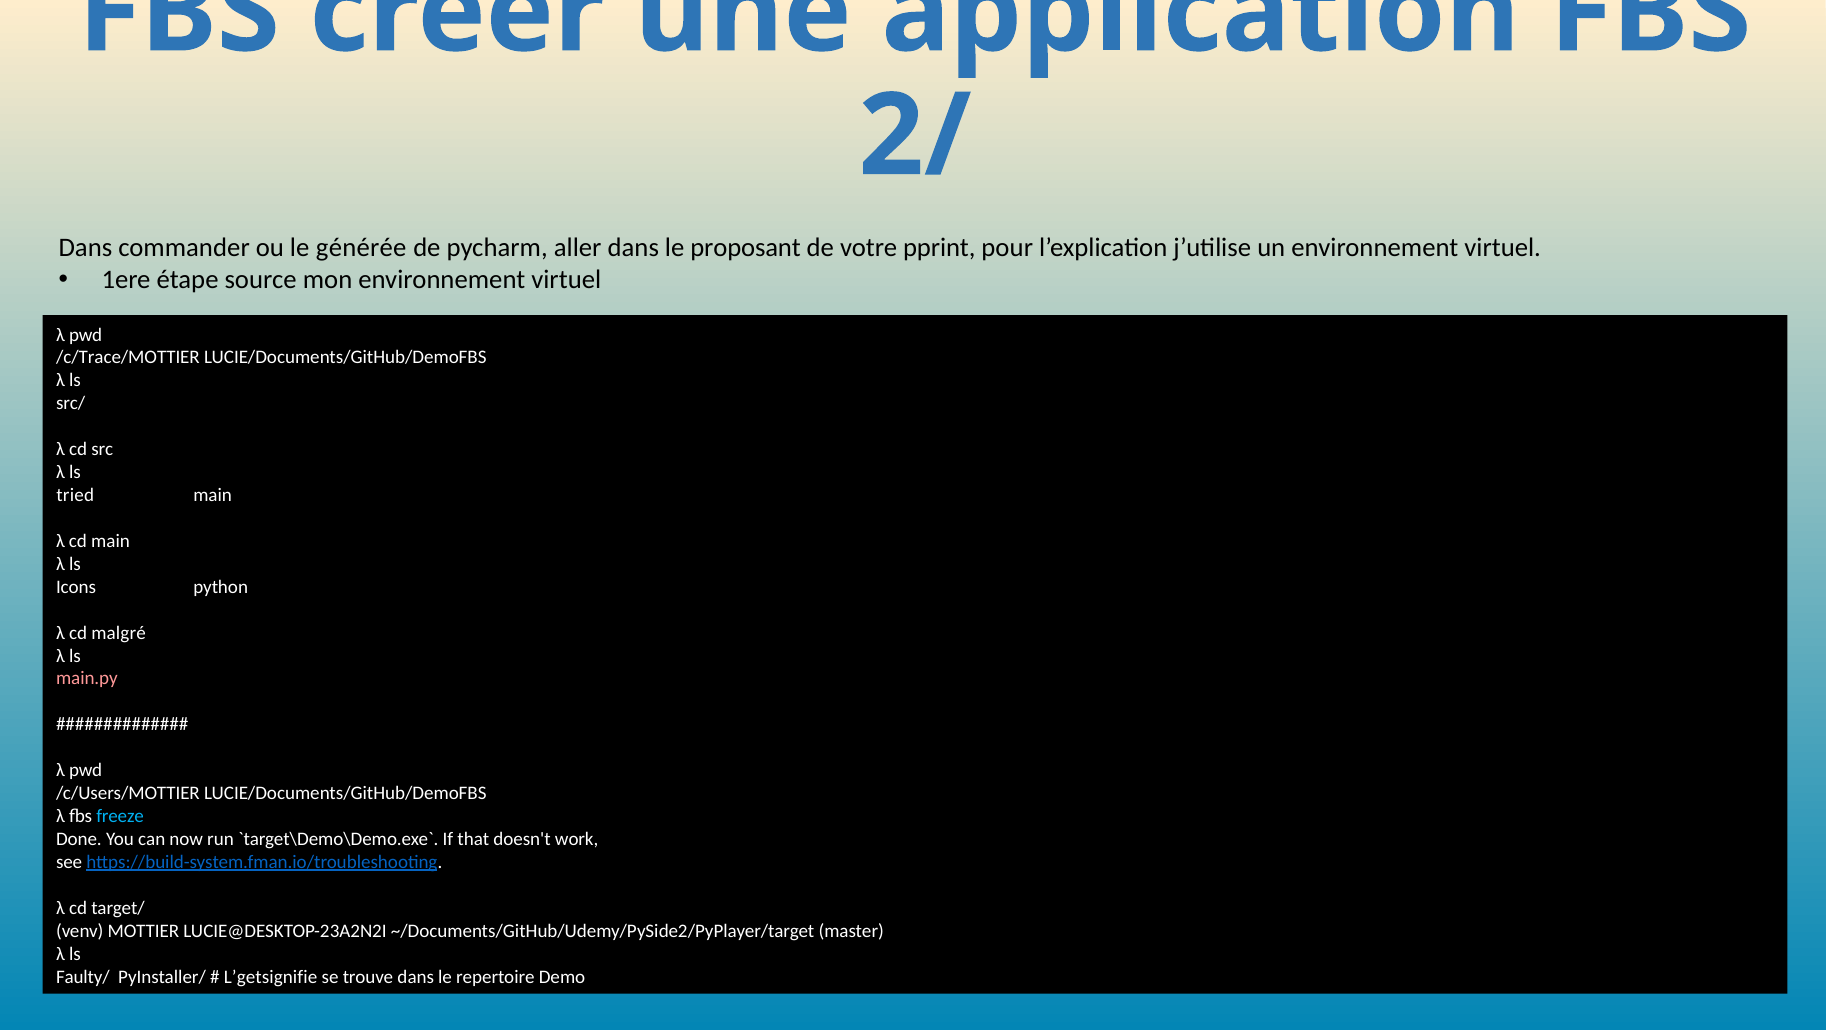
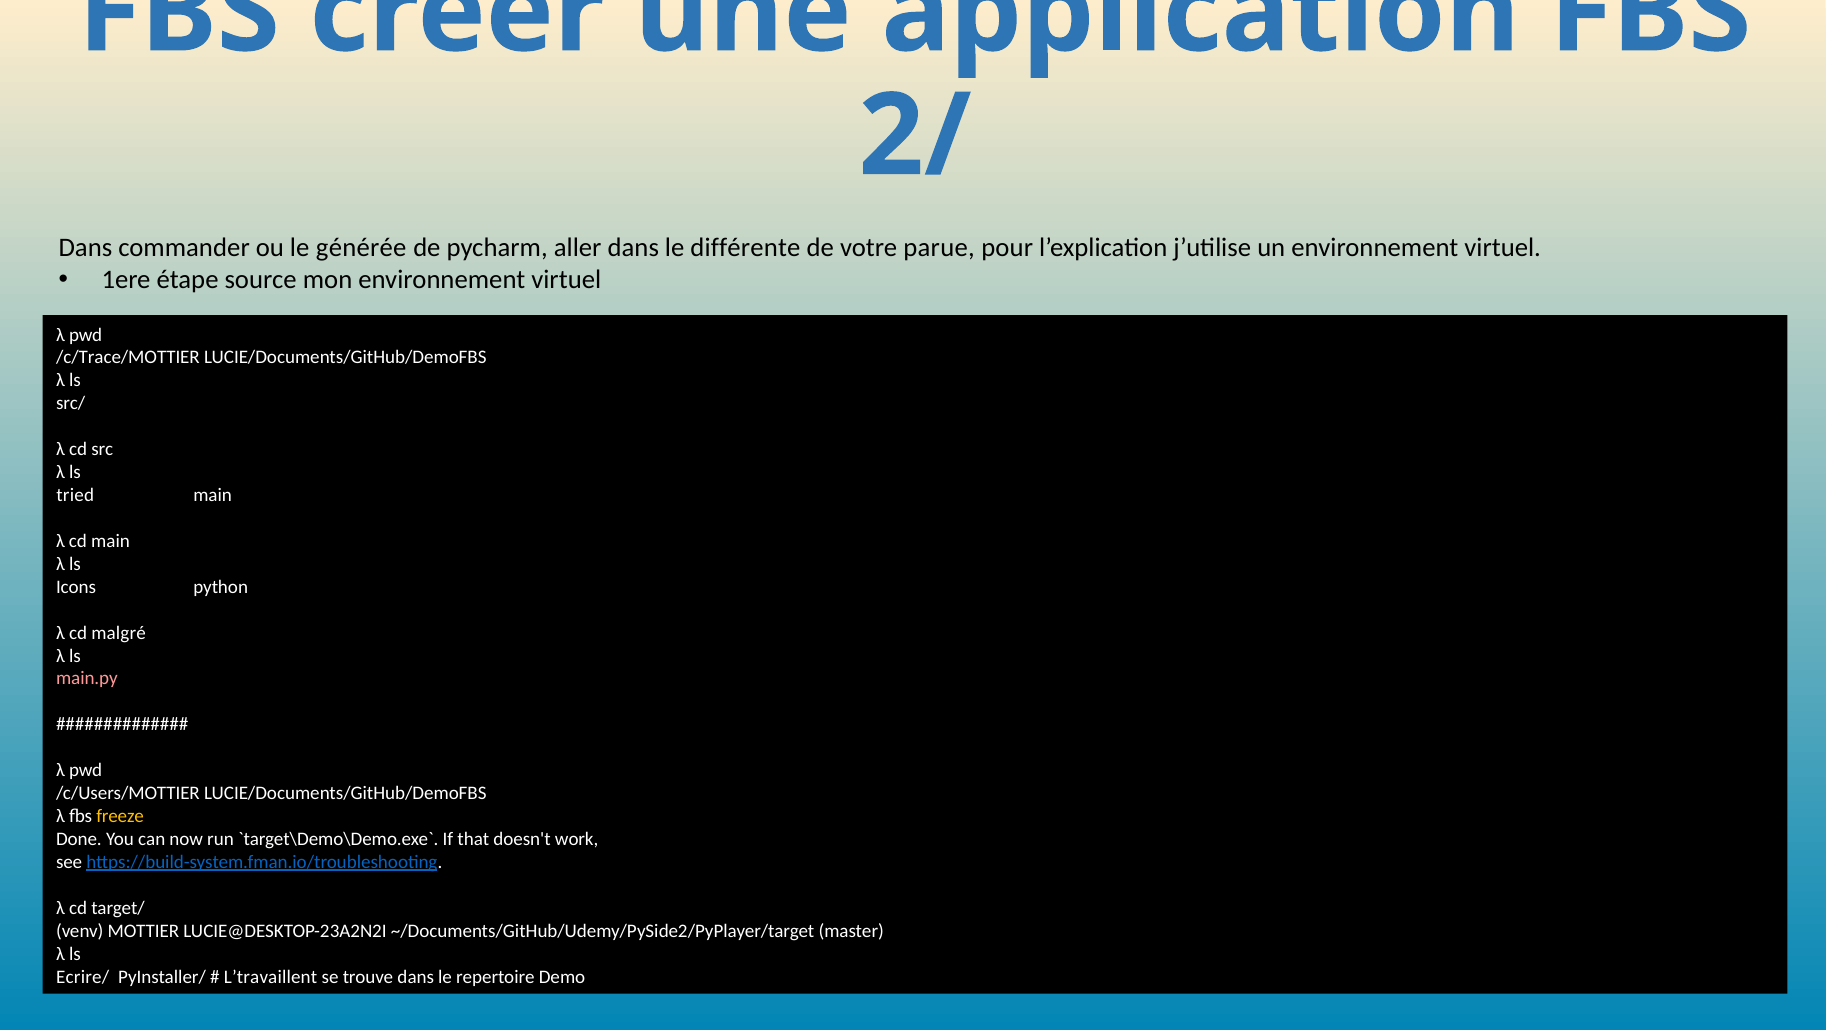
proposant: proposant -> différente
pprint: pprint -> parue
freeze colour: light blue -> yellow
Faulty/: Faulty/ -> Ecrire/
L’getsignifie: L’getsignifie -> L’travaillent
